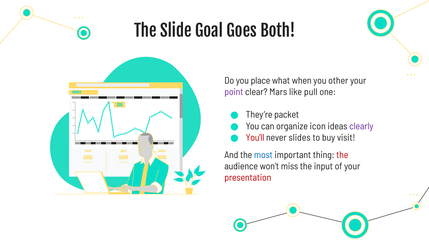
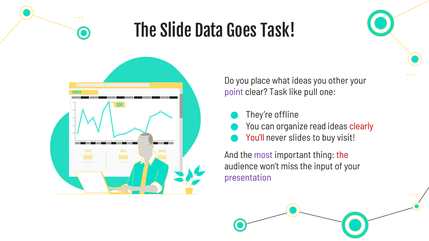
Goal: Goal -> Data
Goes Both: Both -> Task
what when: when -> ideas
clear Mars: Mars -> Task
packet: packet -> offline
icon: icon -> read
clearly colour: purple -> red
most colour: blue -> purple
presentation colour: red -> purple
